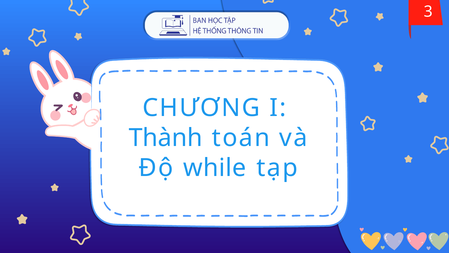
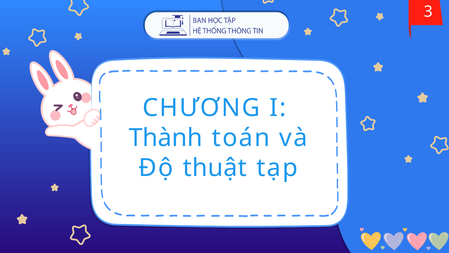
while: while -> thuật
